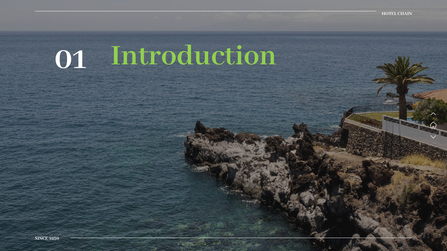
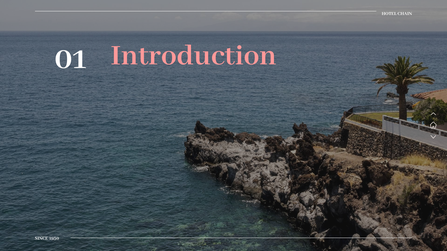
Introduction colour: light green -> pink
